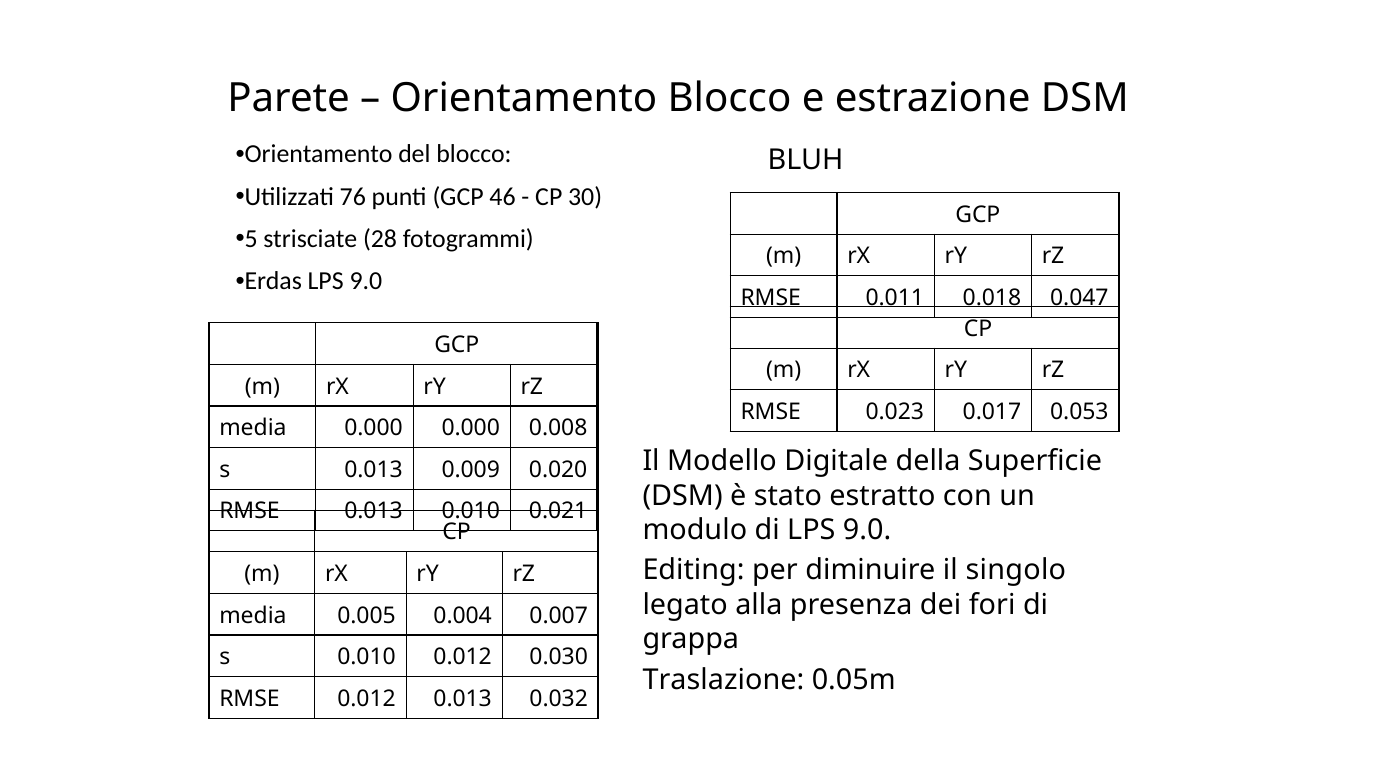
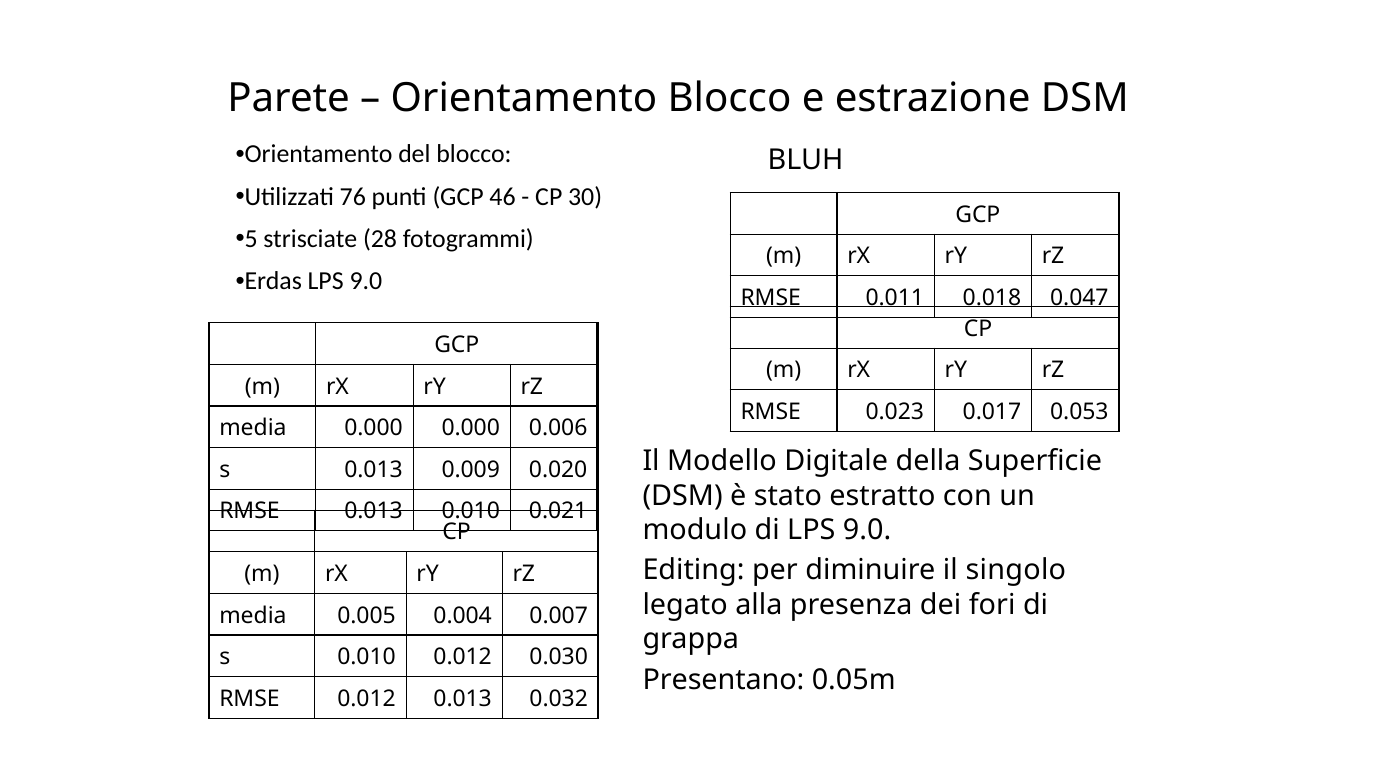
0.008: 0.008 -> 0.006
Traslazione: Traslazione -> Presentano
